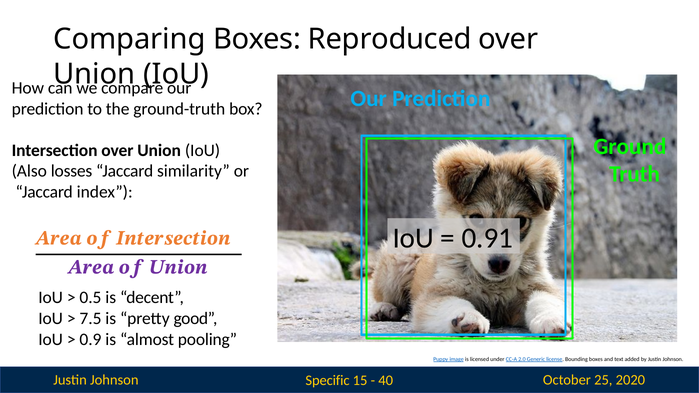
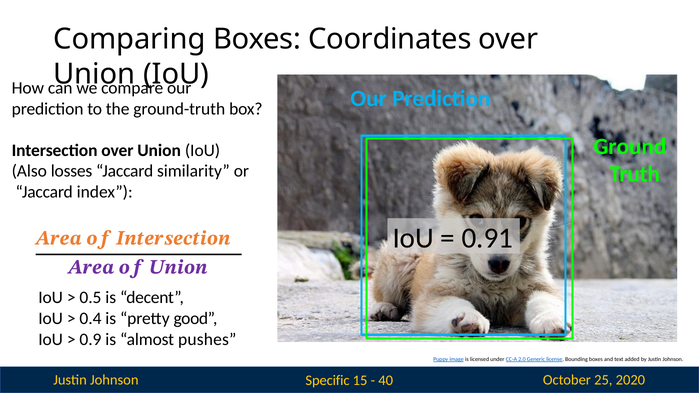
Reproduced: Reproduced -> Coordinates
7.5: 7.5 -> 0.4
pooling: pooling -> pushes
